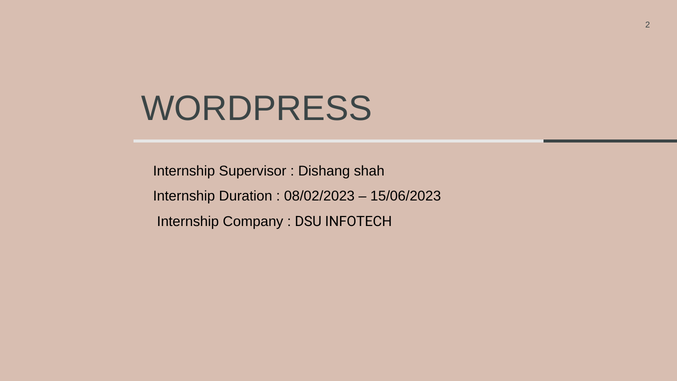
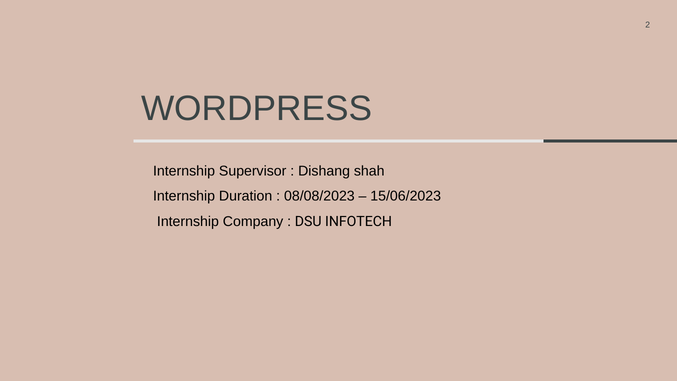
08/02/2023: 08/02/2023 -> 08/08/2023
